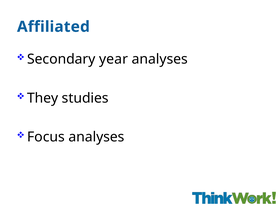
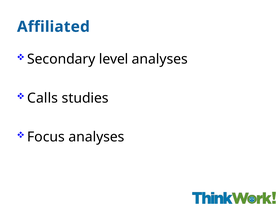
year: year -> level
They: They -> Calls
